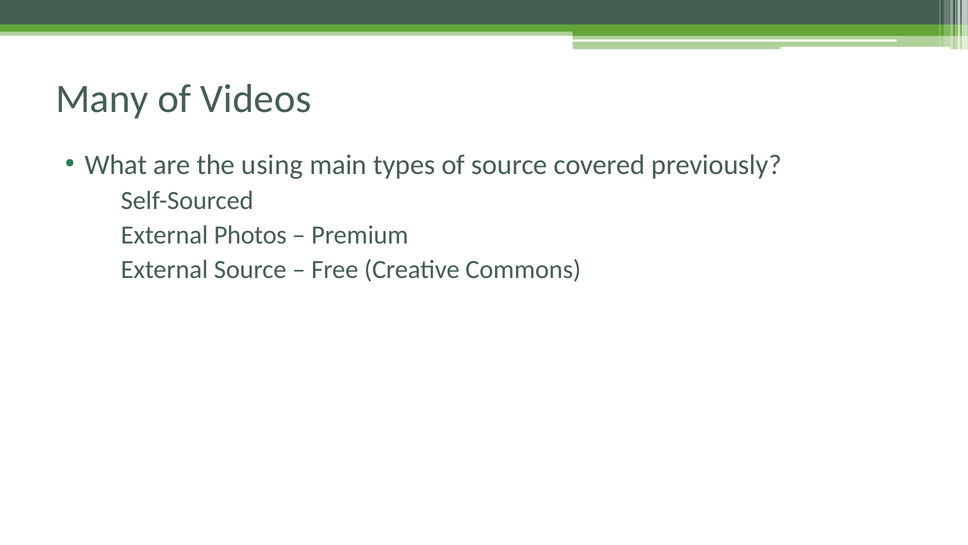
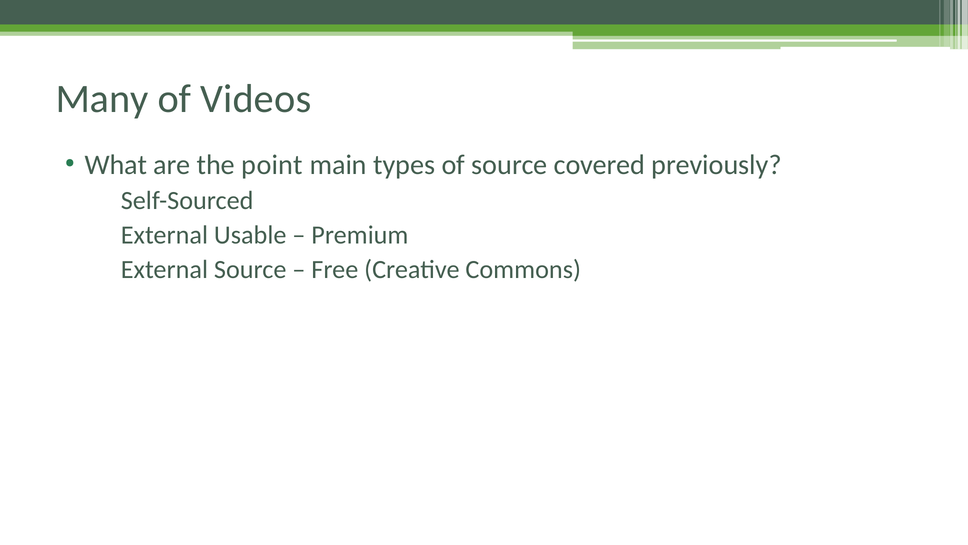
using: using -> point
Photos: Photos -> Usable
